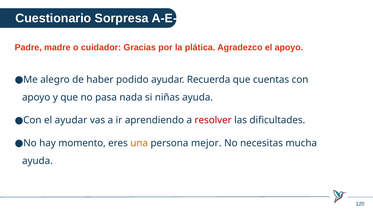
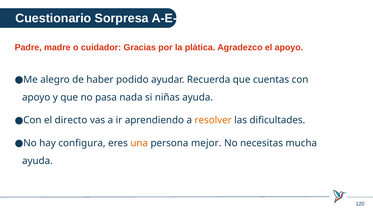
el ayudar: ayudar -> directo
resolver colour: red -> orange
momento: momento -> configura
